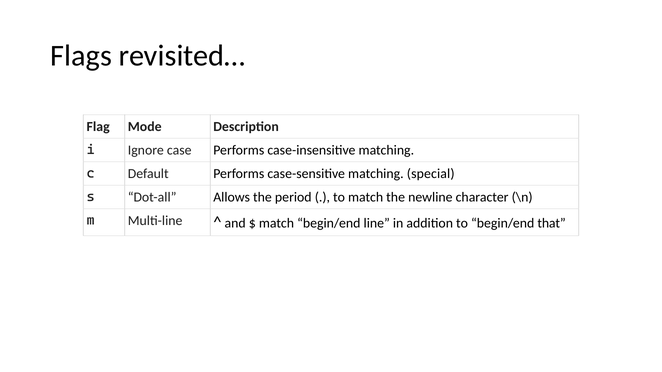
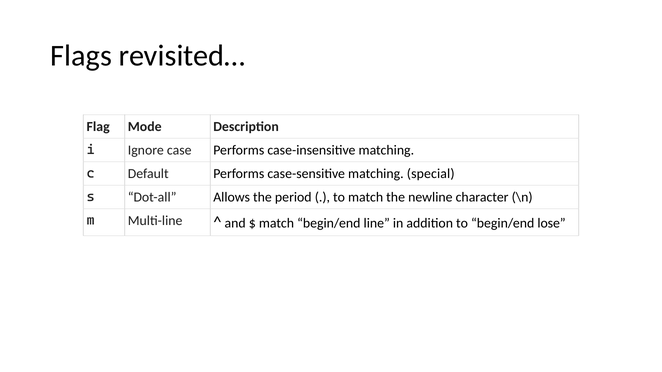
that: that -> lose
